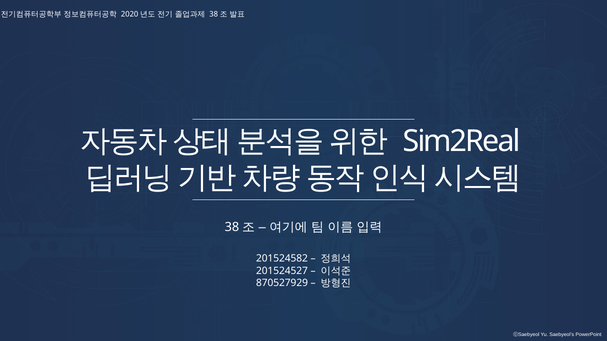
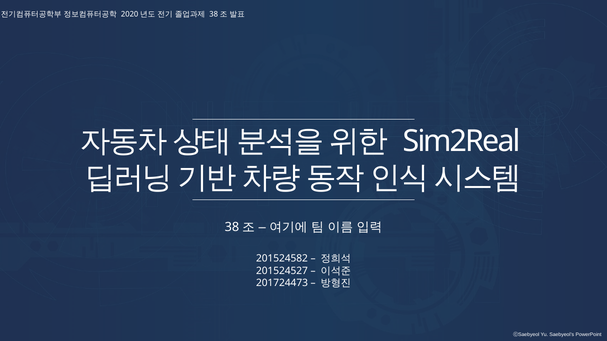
870527929: 870527929 -> 201724473
